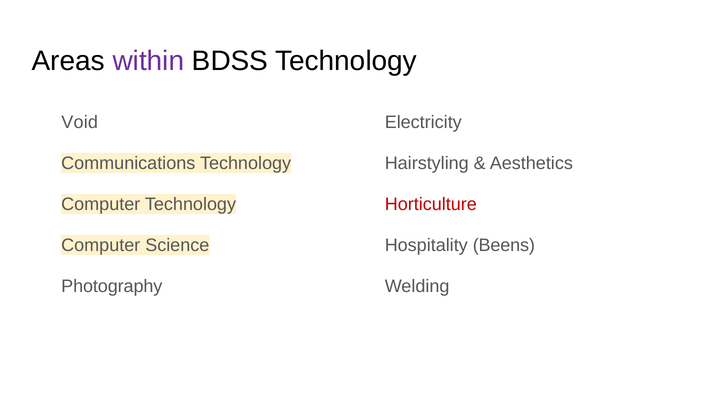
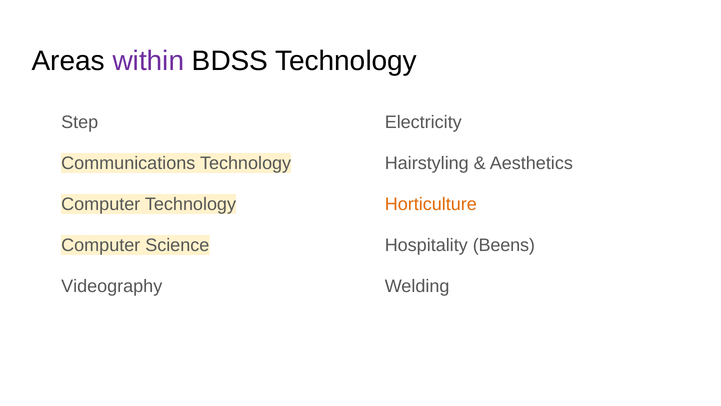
Void: Void -> Step
Horticulture colour: red -> orange
Photography: Photography -> Videography
